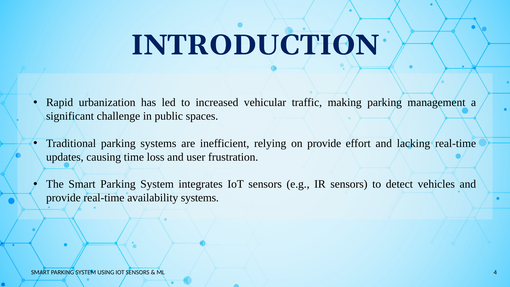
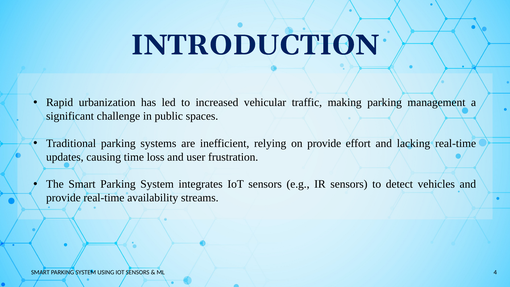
availability systems: systems -> streams
